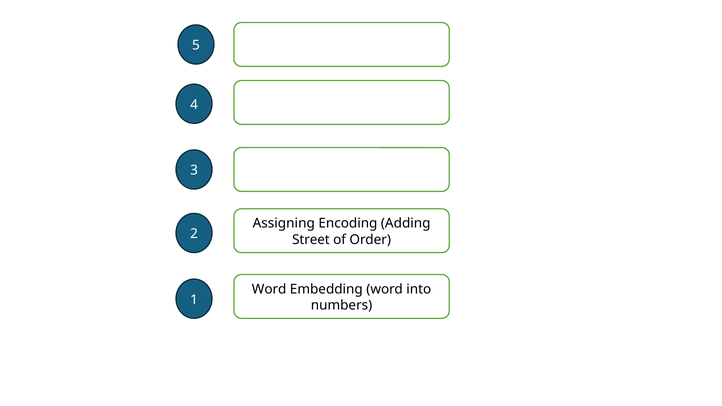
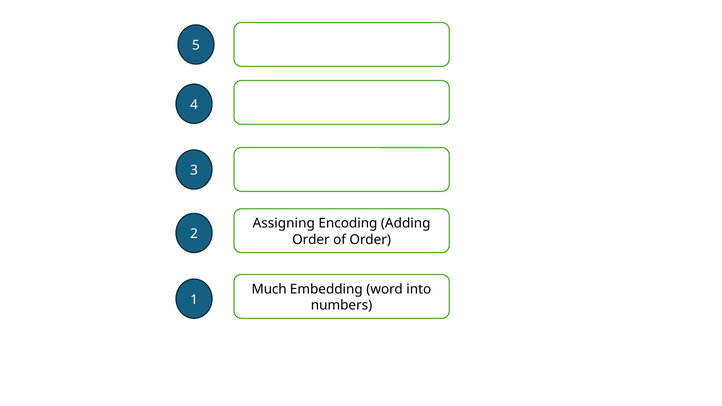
Street at (311, 240): Street -> Order
Word at (269, 289): Word -> Much
